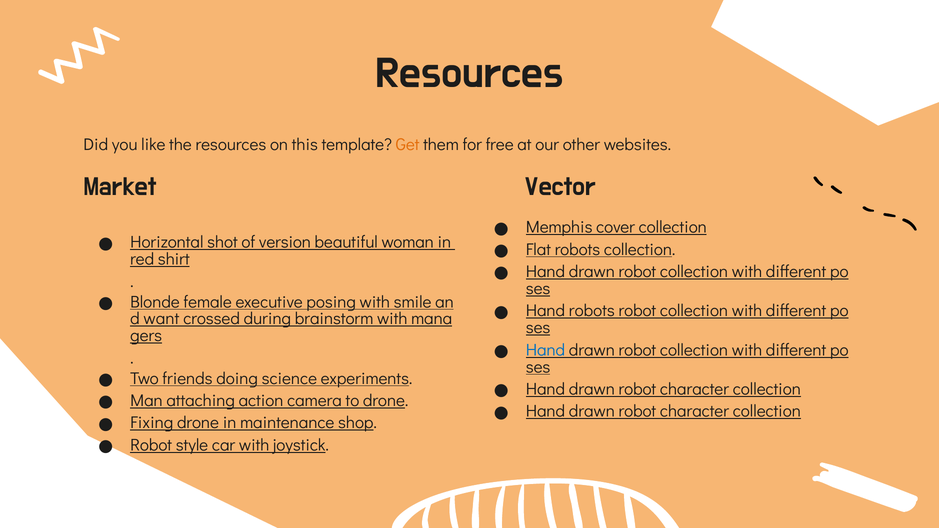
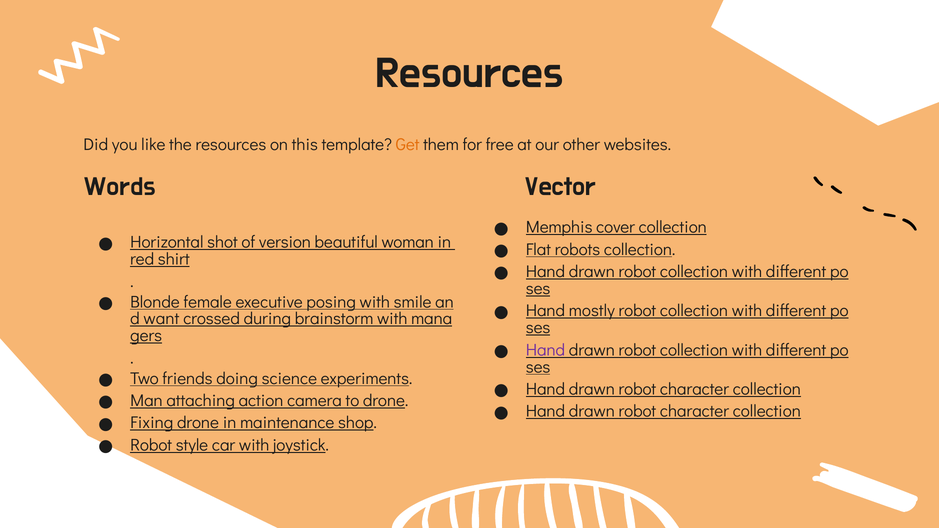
Market: Market -> Words
Hand robots: robots -> mostly
Hand at (545, 350) colour: blue -> purple
